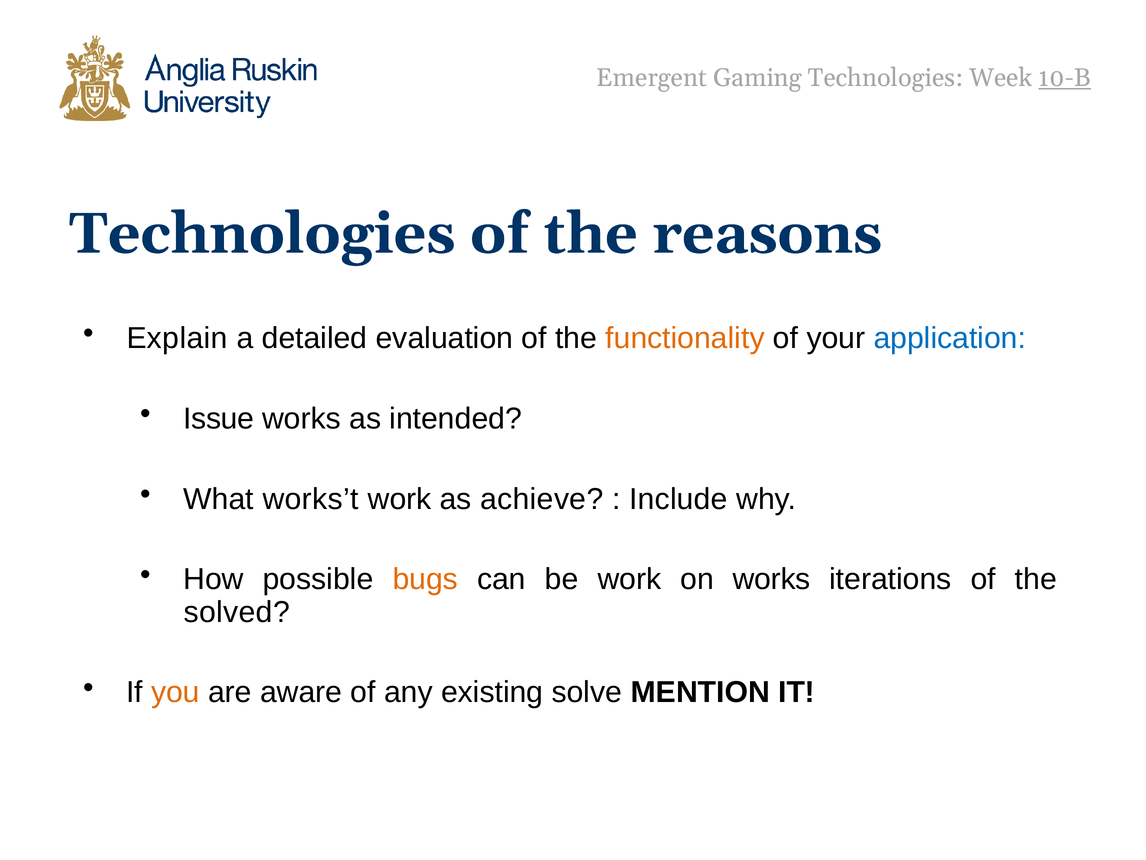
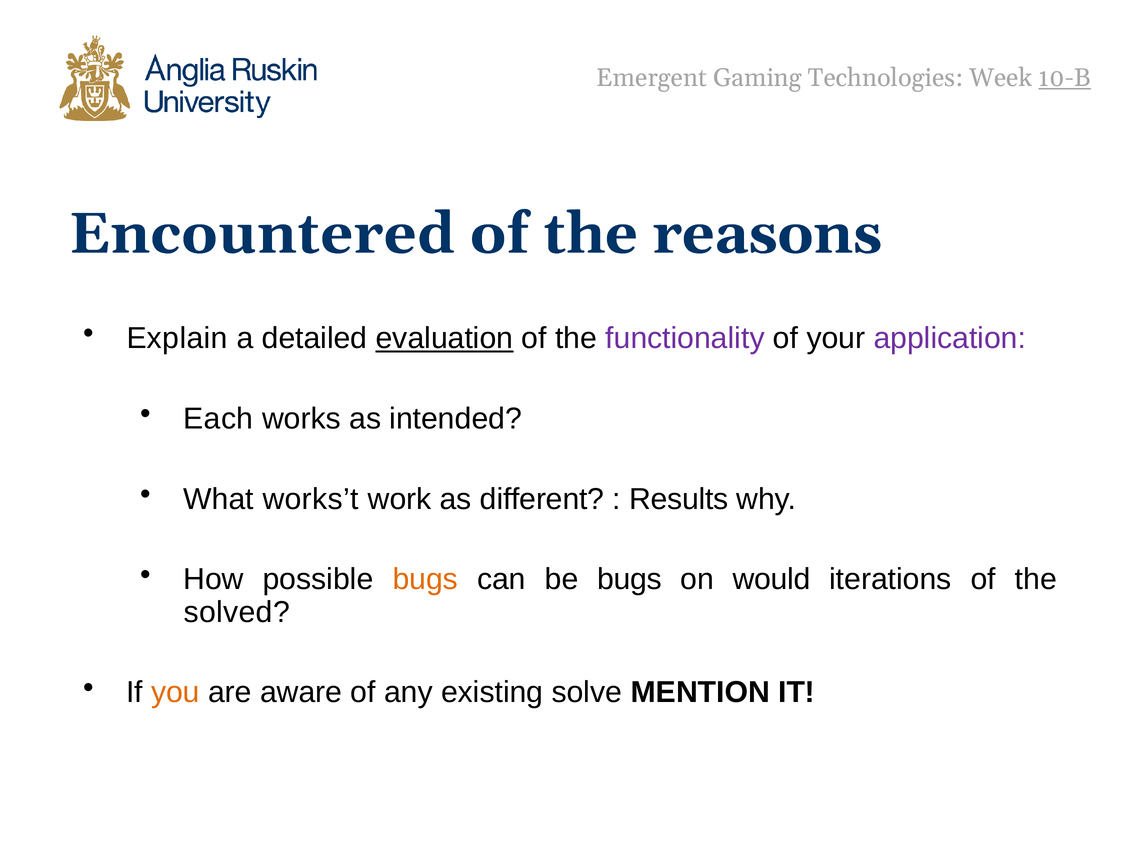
Technologies at (262, 234): Technologies -> Encountered
evaluation underline: none -> present
functionality colour: orange -> purple
application colour: blue -> purple
Issue: Issue -> Each
achieve: achieve -> different
Include: Include -> Results
be work: work -> bugs
on works: works -> would
